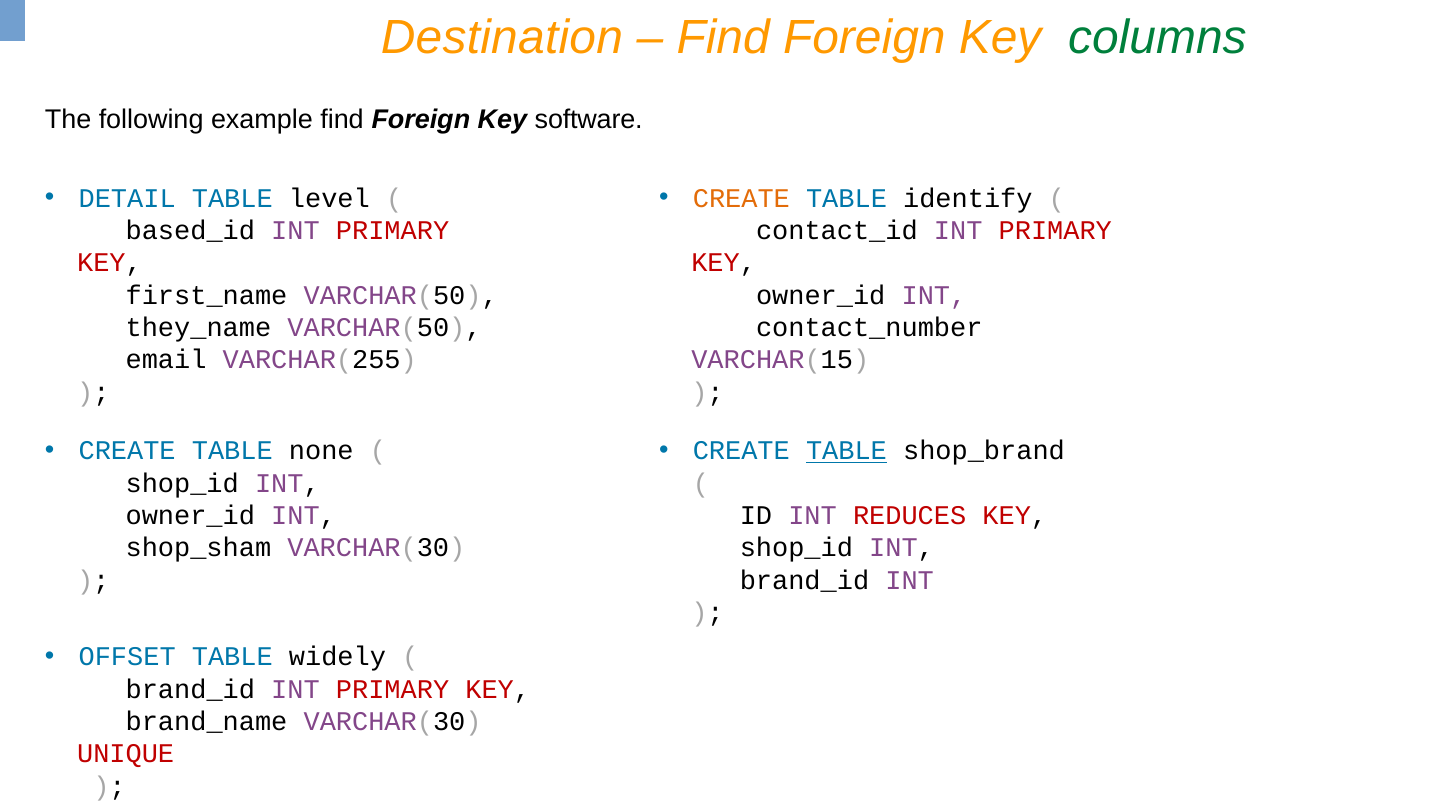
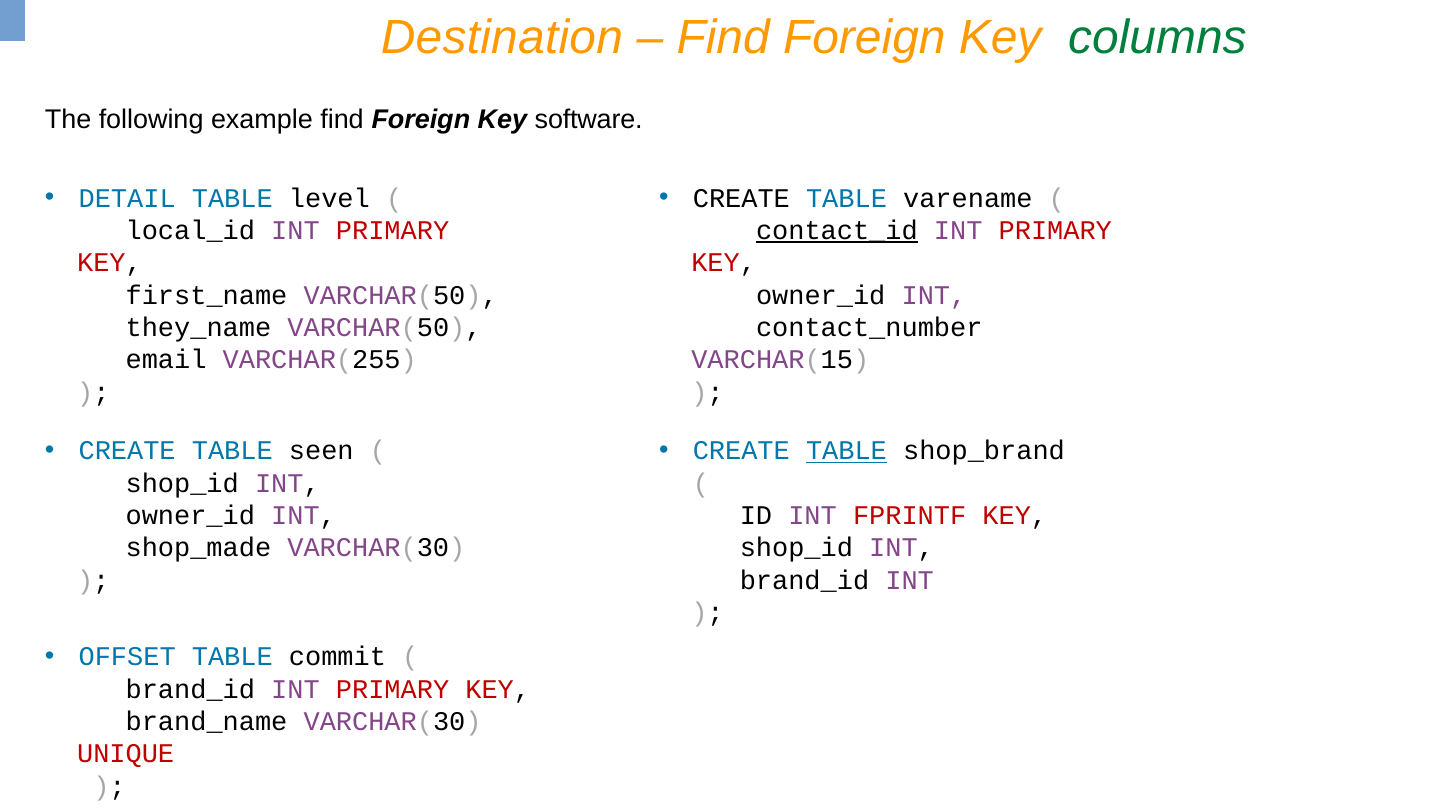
CREATE at (741, 198) colour: orange -> black
identify: identify -> varename
based_id: based_id -> local_id
contact_id underline: none -> present
none: none -> seen
REDUCES: REDUCES -> FPRINTF
shop_sham: shop_sham -> shop_made
widely: widely -> commit
